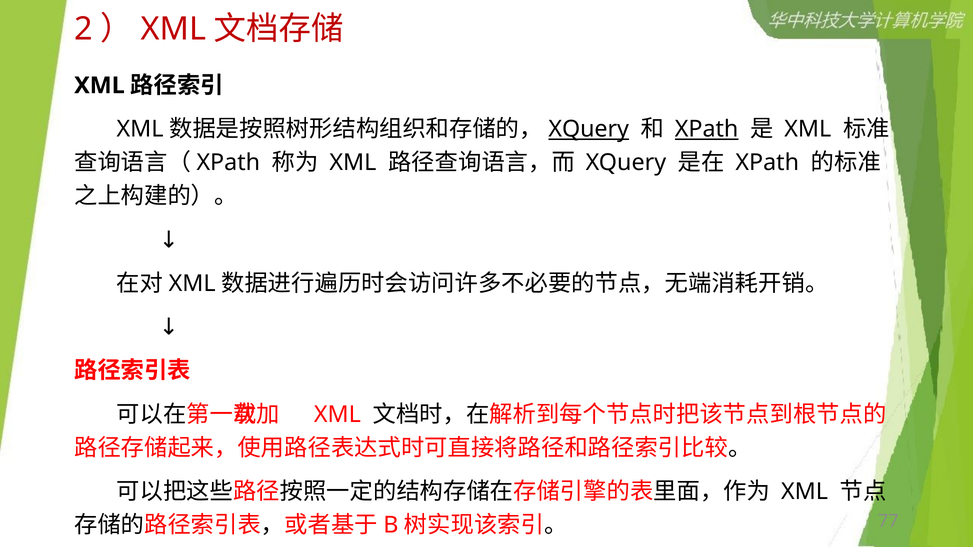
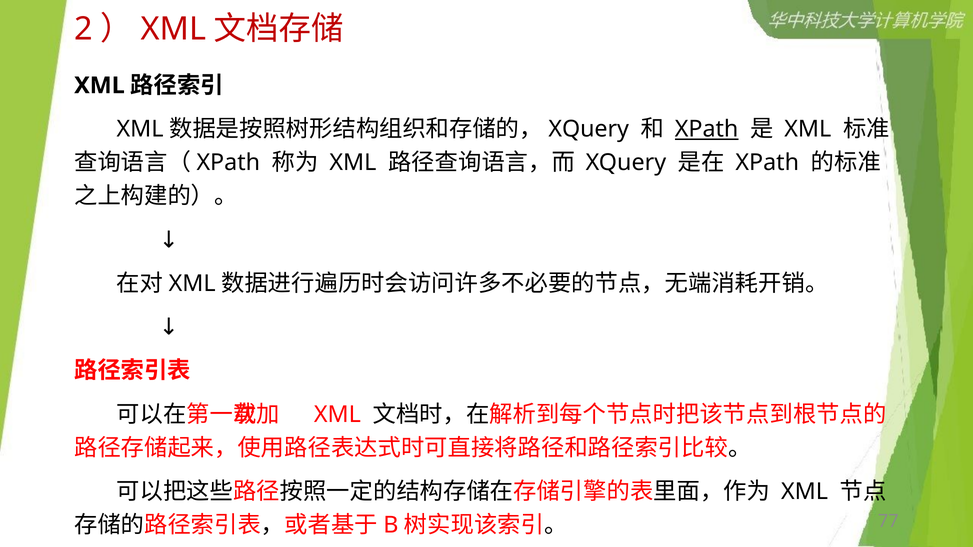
XQuery at (589, 129) underline: present -> none
